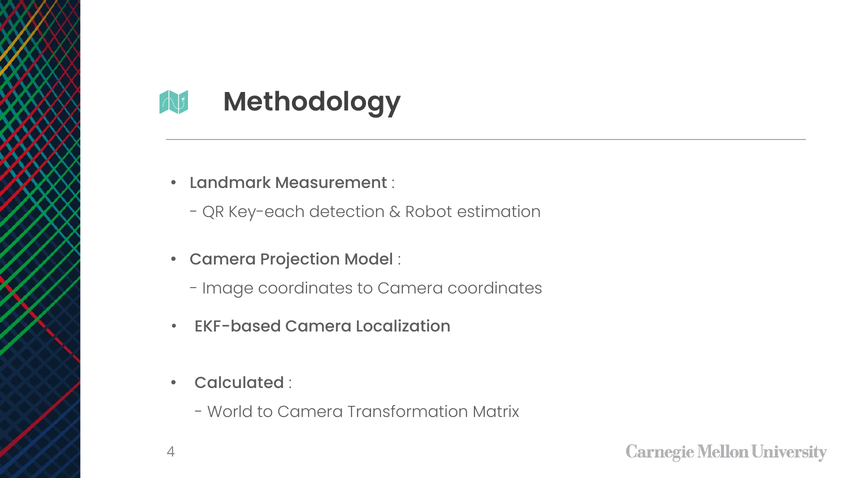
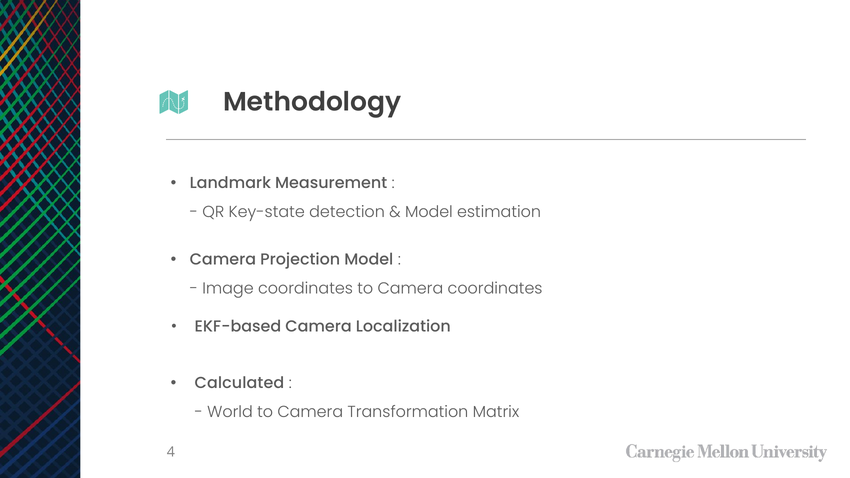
Key-each: Key-each -> Key-state
Robot at (429, 212): Robot -> Model
